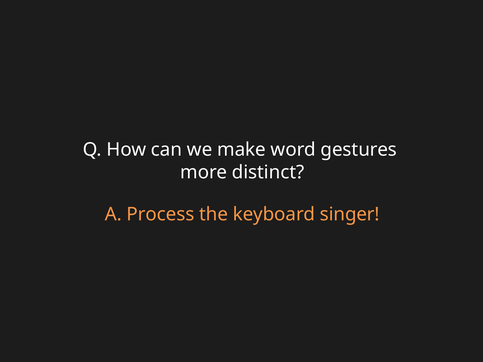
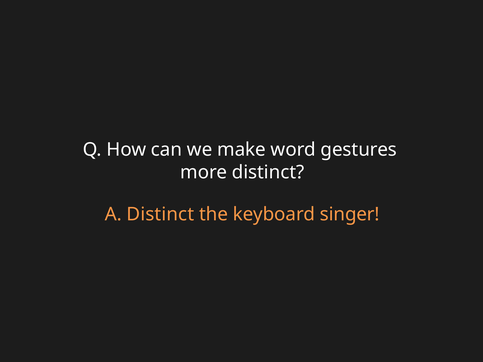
A Process: Process -> Distinct
